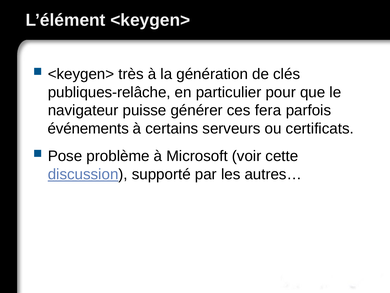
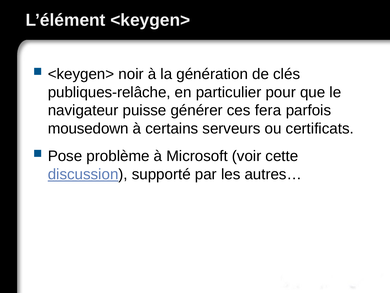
très: très -> noir
événements: événements -> mousedown
